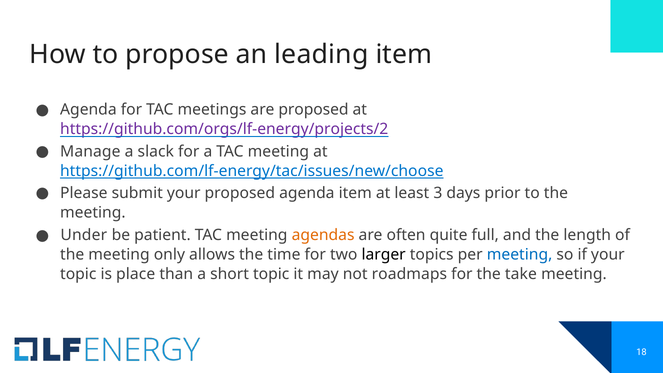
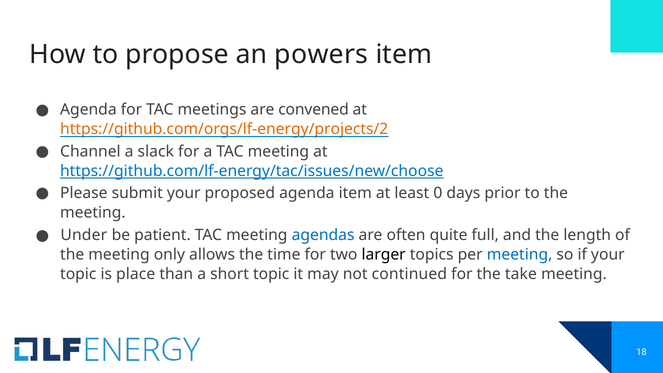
leading: leading -> powers
are proposed: proposed -> convened
https://github.com/orgs/lf-energy/projects/2 colour: purple -> orange
Manage: Manage -> Channel
3: 3 -> 0
agendas colour: orange -> blue
roadmaps: roadmaps -> continued
